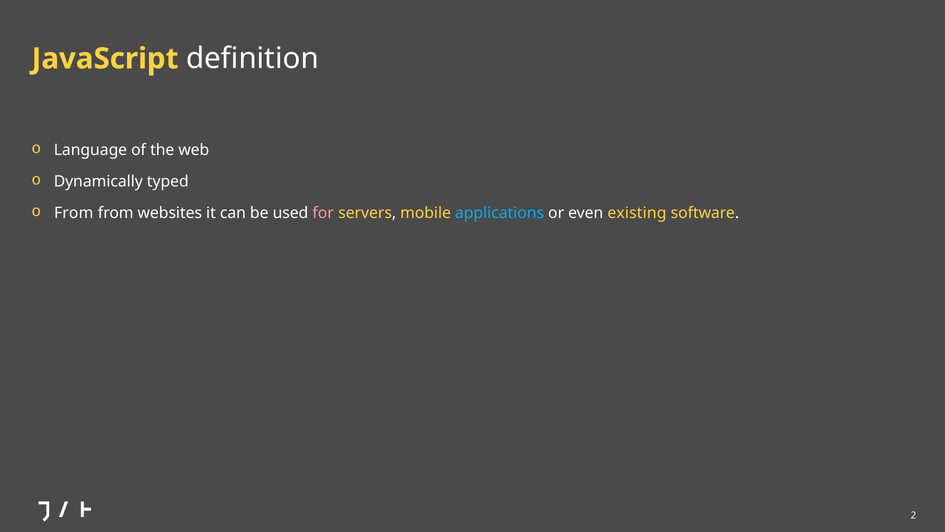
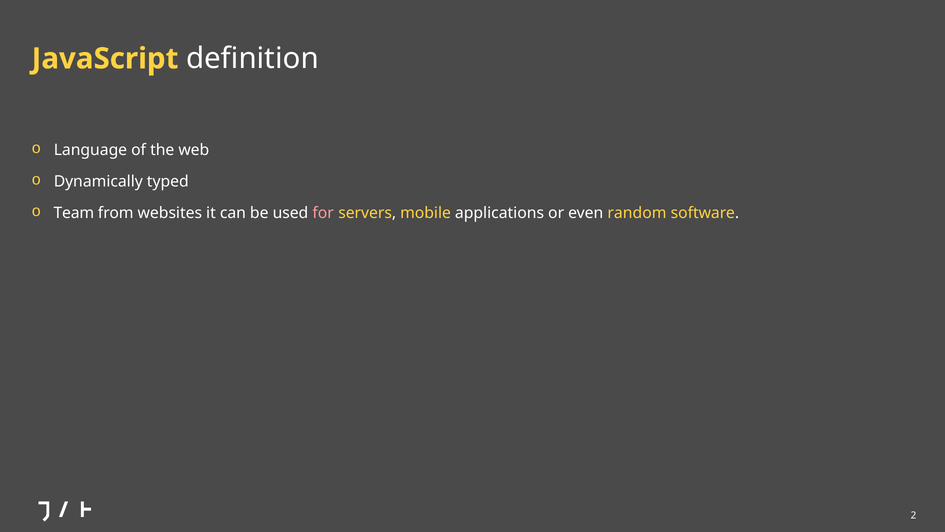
From at (74, 213): From -> Team
applications colour: light blue -> white
existing: existing -> random
